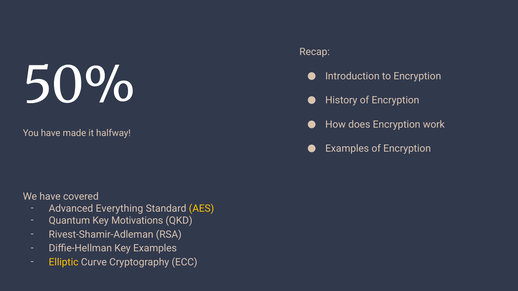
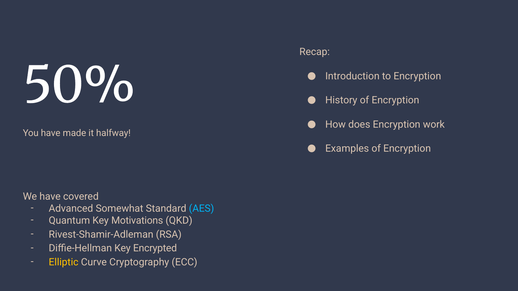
Everything: Everything -> Somewhat
AES colour: yellow -> light blue
Key Examples: Examples -> Encrypted
